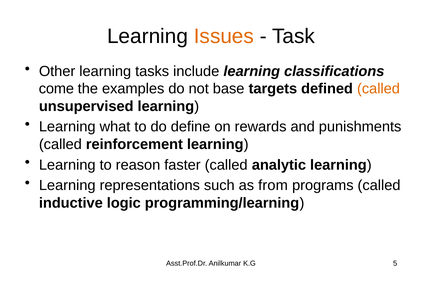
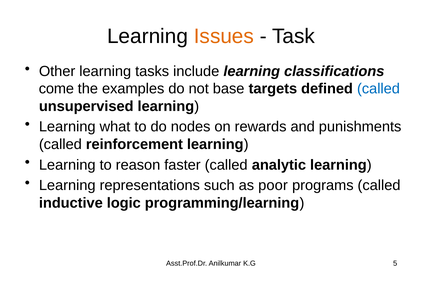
called at (378, 89) colour: orange -> blue
define: define -> nodes
from: from -> poor
